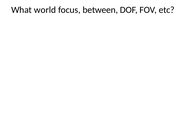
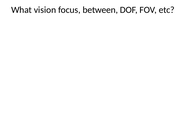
world: world -> vision
